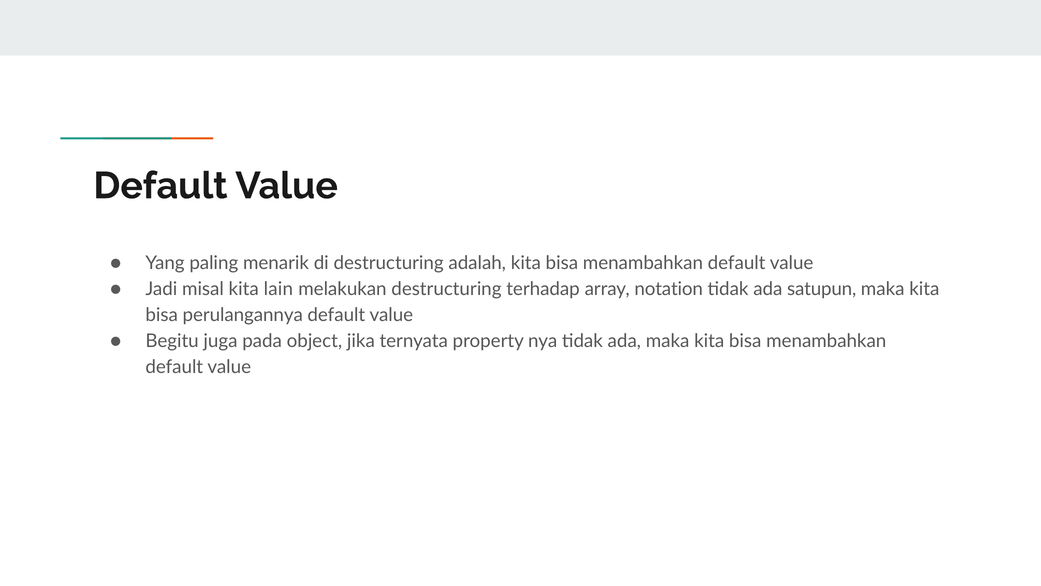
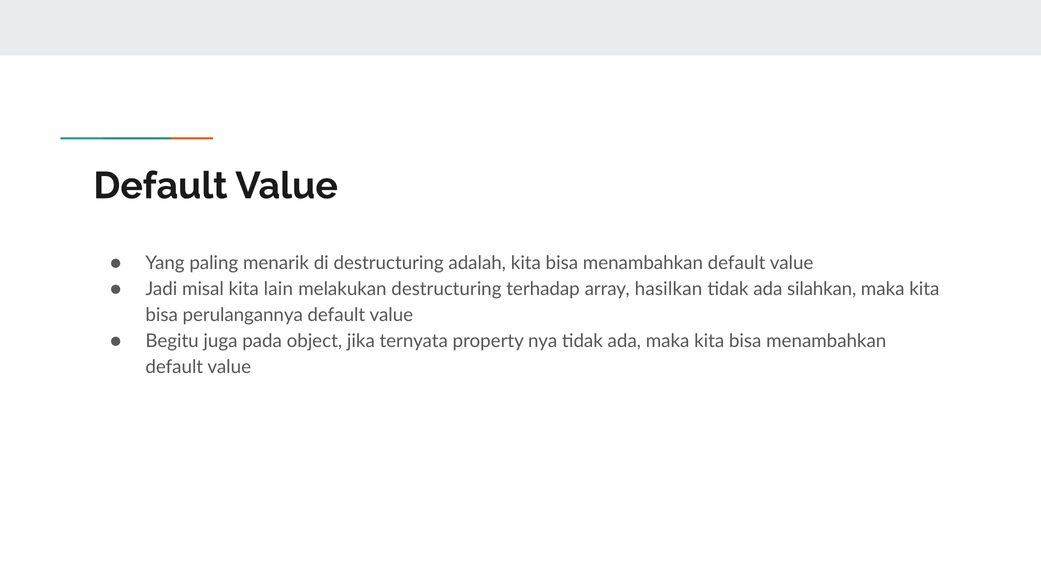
notation: notation -> hasilkan
satupun: satupun -> silahkan
